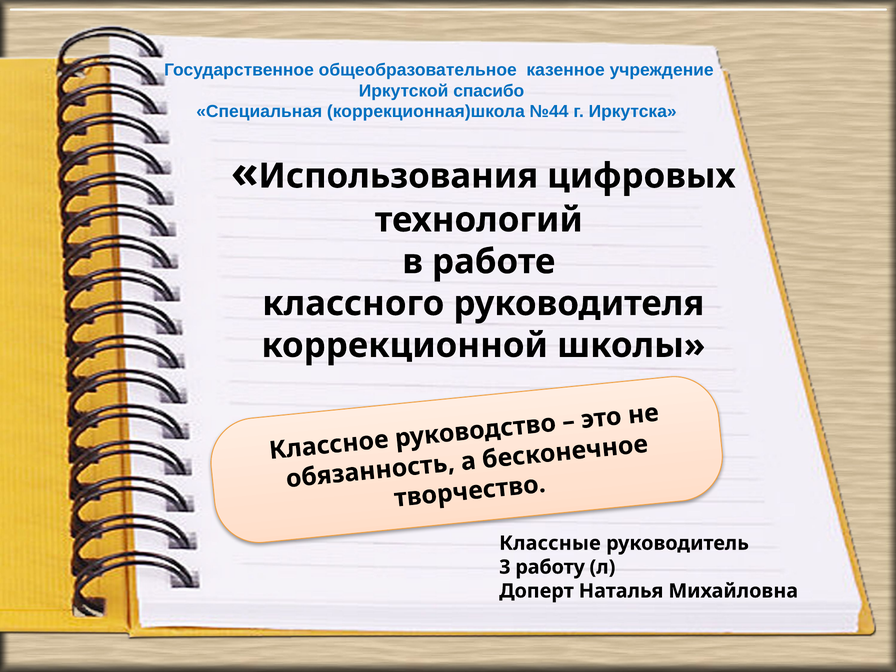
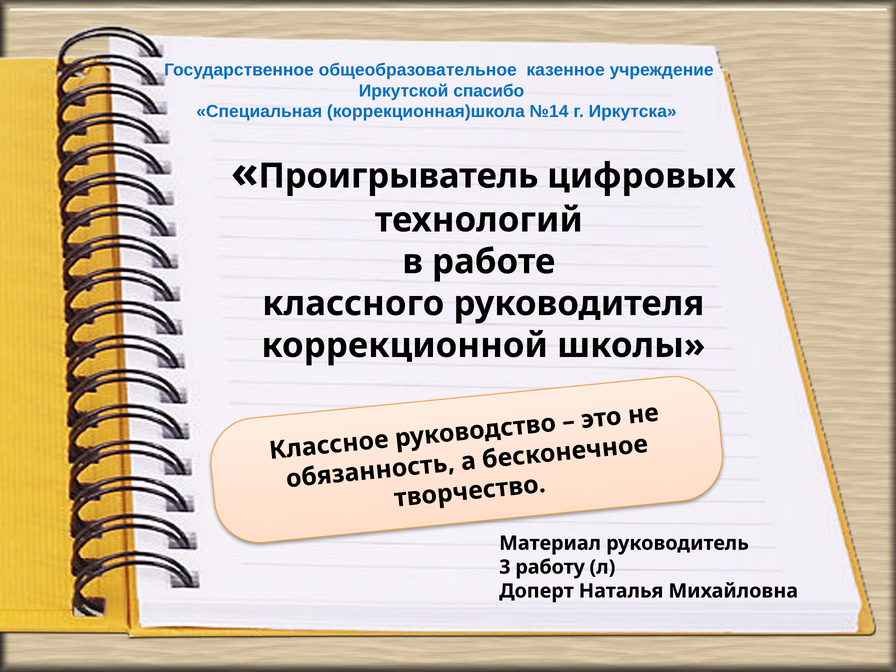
№44: №44 -> №14
Использования: Использования -> Проигрыватель
Классные: Классные -> Материал
